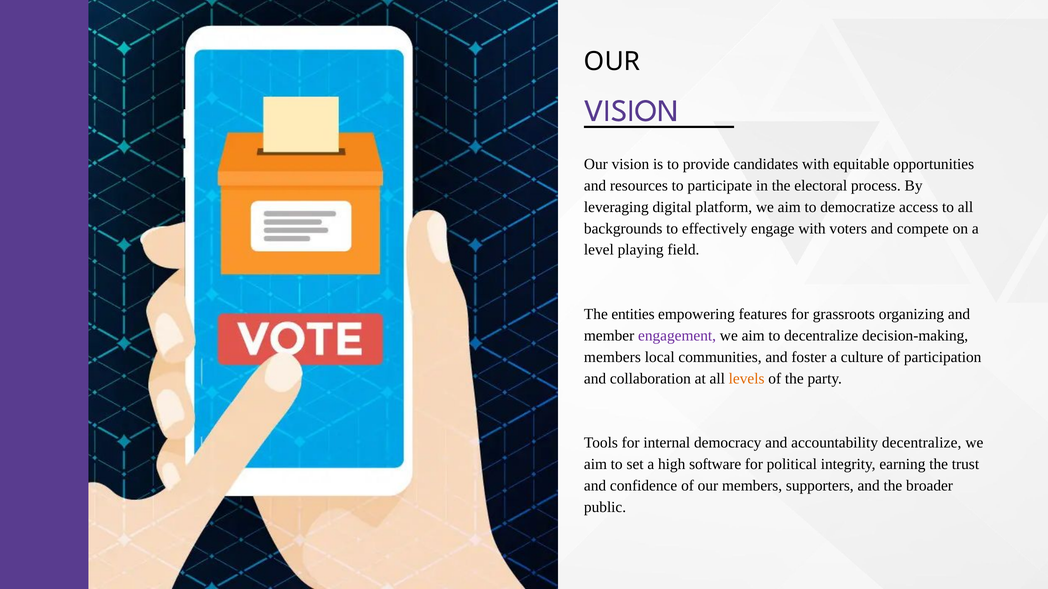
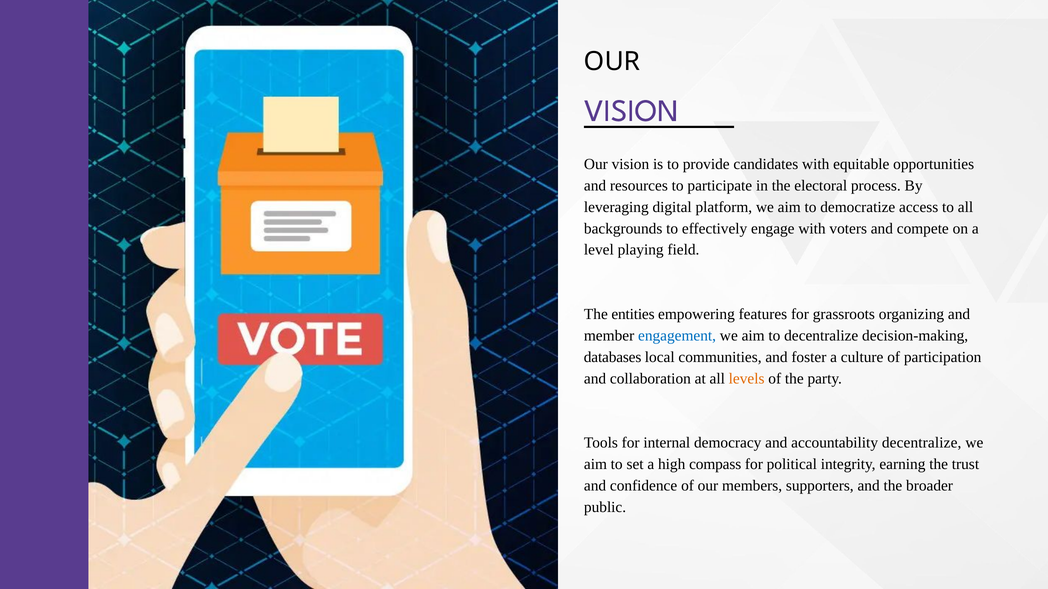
engagement colour: purple -> blue
members at (612, 357): members -> databases
software: software -> compass
